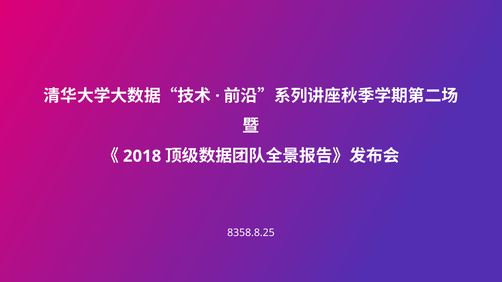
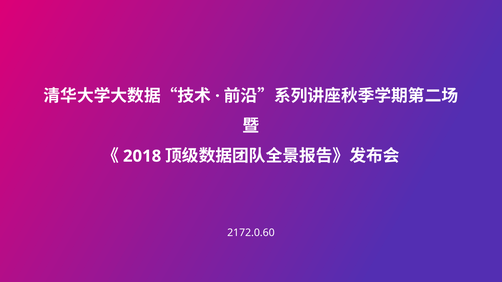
8358.8.25: 8358.8.25 -> 2172.0.60
